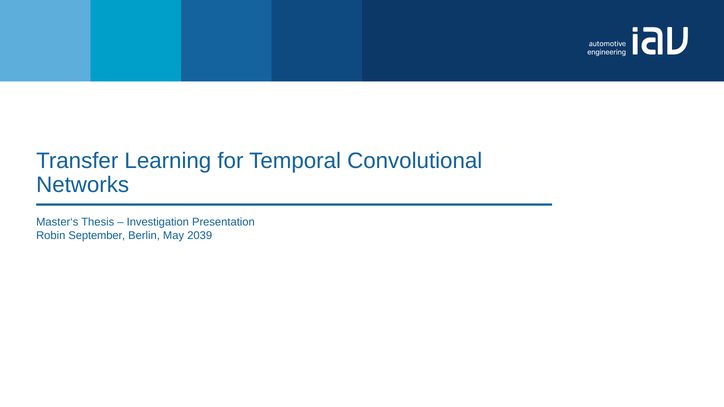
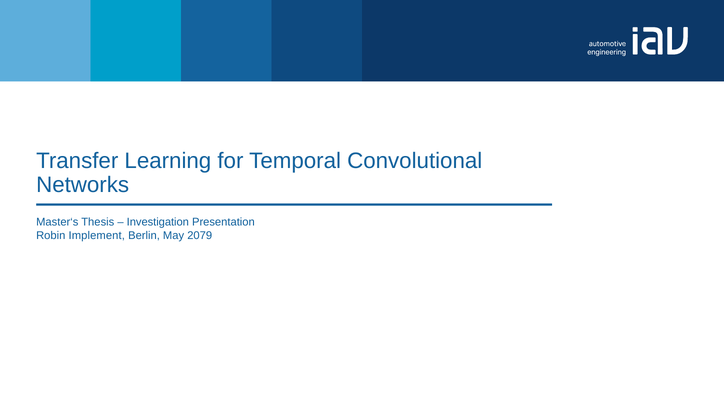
September: September -> Implement
2039: 2039 -> 2079
